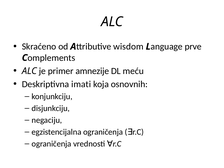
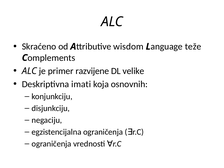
prve: prve -> teže
amnezije: amnezije -> razvijene
meću: meću -> velike
